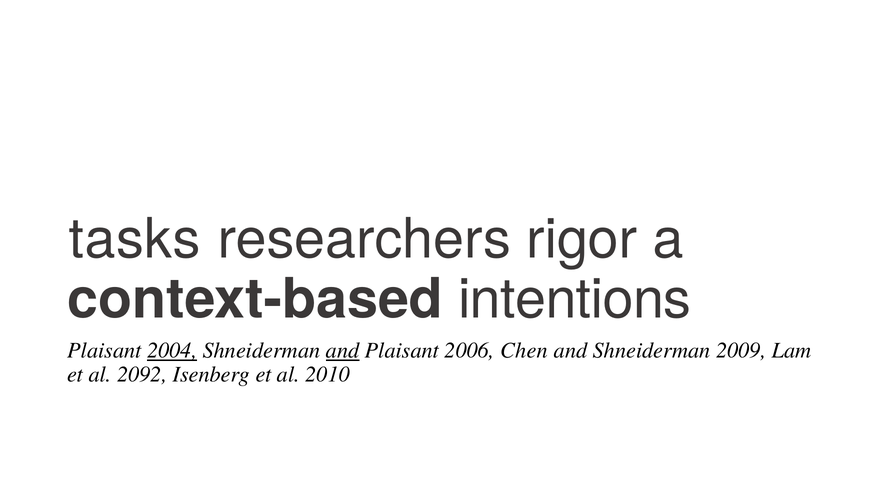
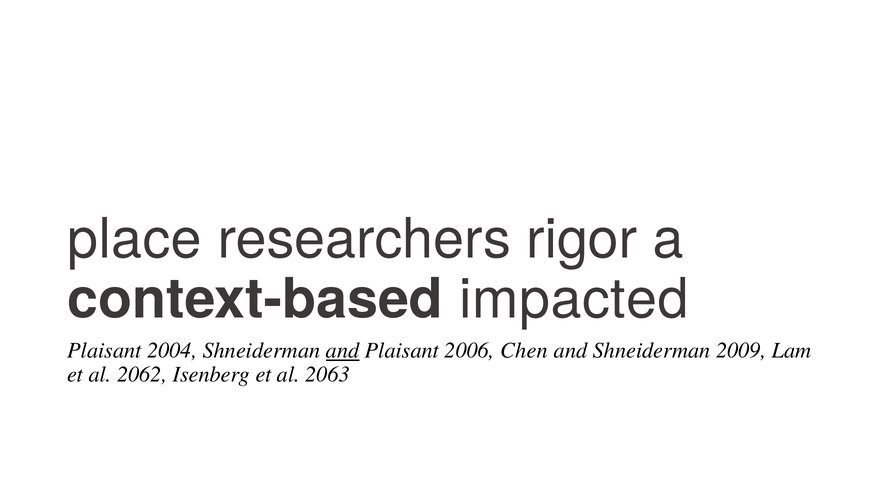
tasks: tasks -> place
intentions: intentions -> impacted
2004 underline: present -> none
2092: 2092 -> 2062
2010: 2010 -> 2063
